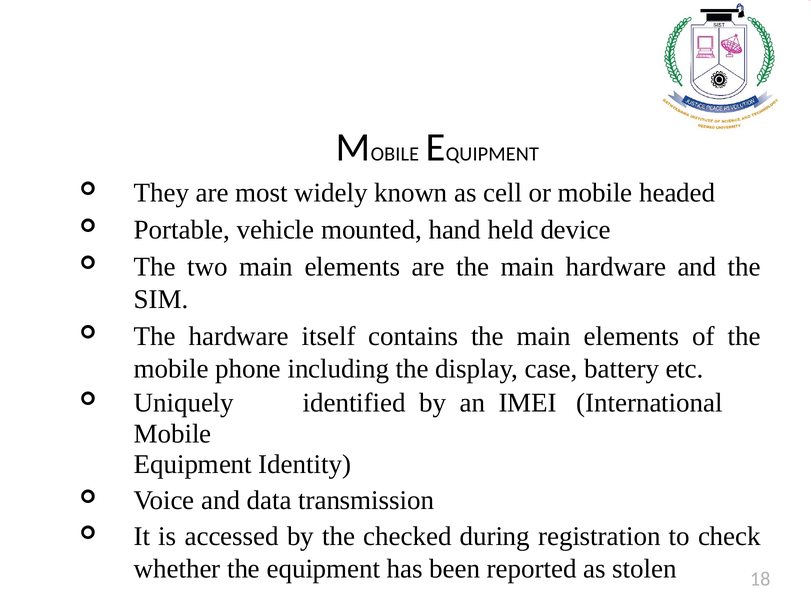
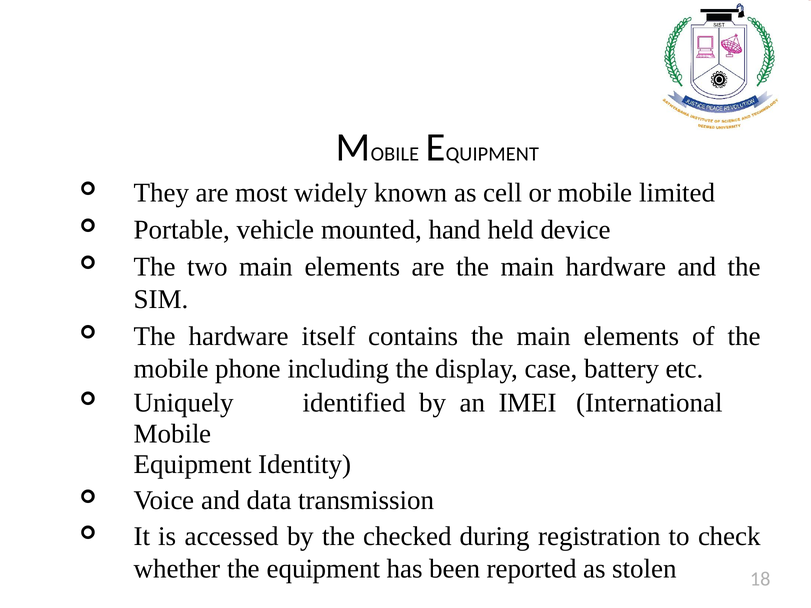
headed: headed -> limited
